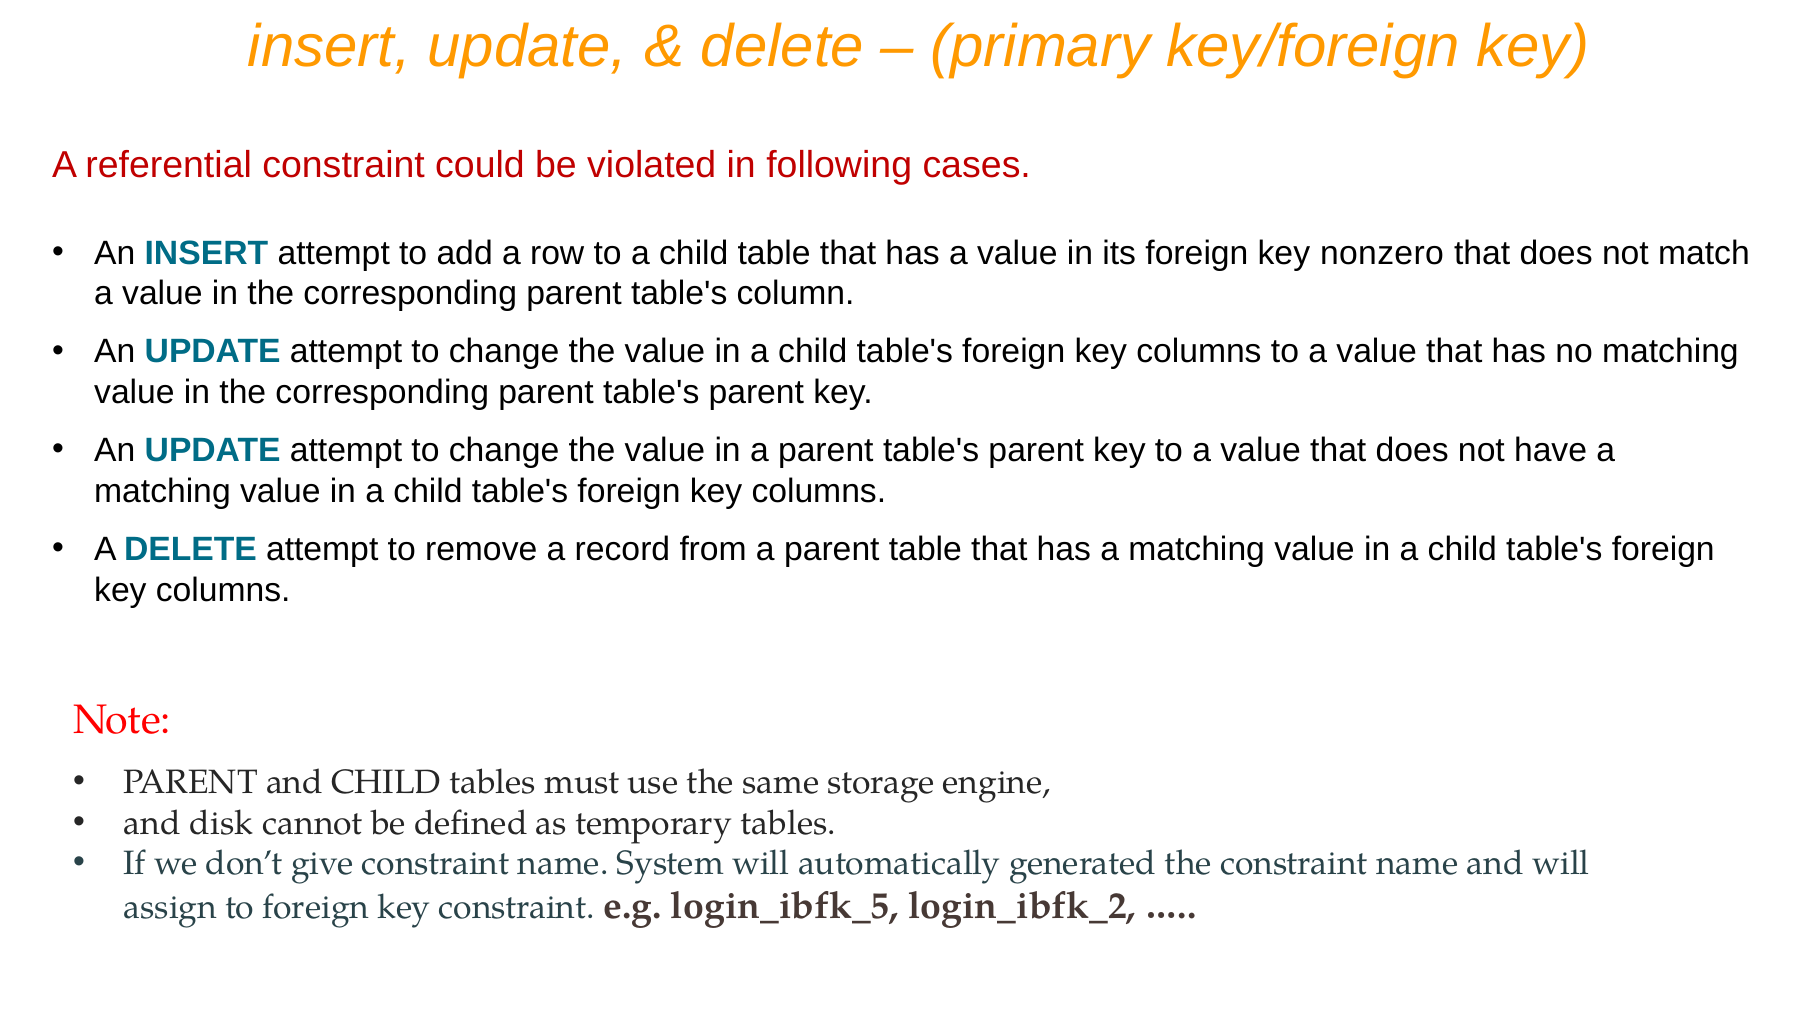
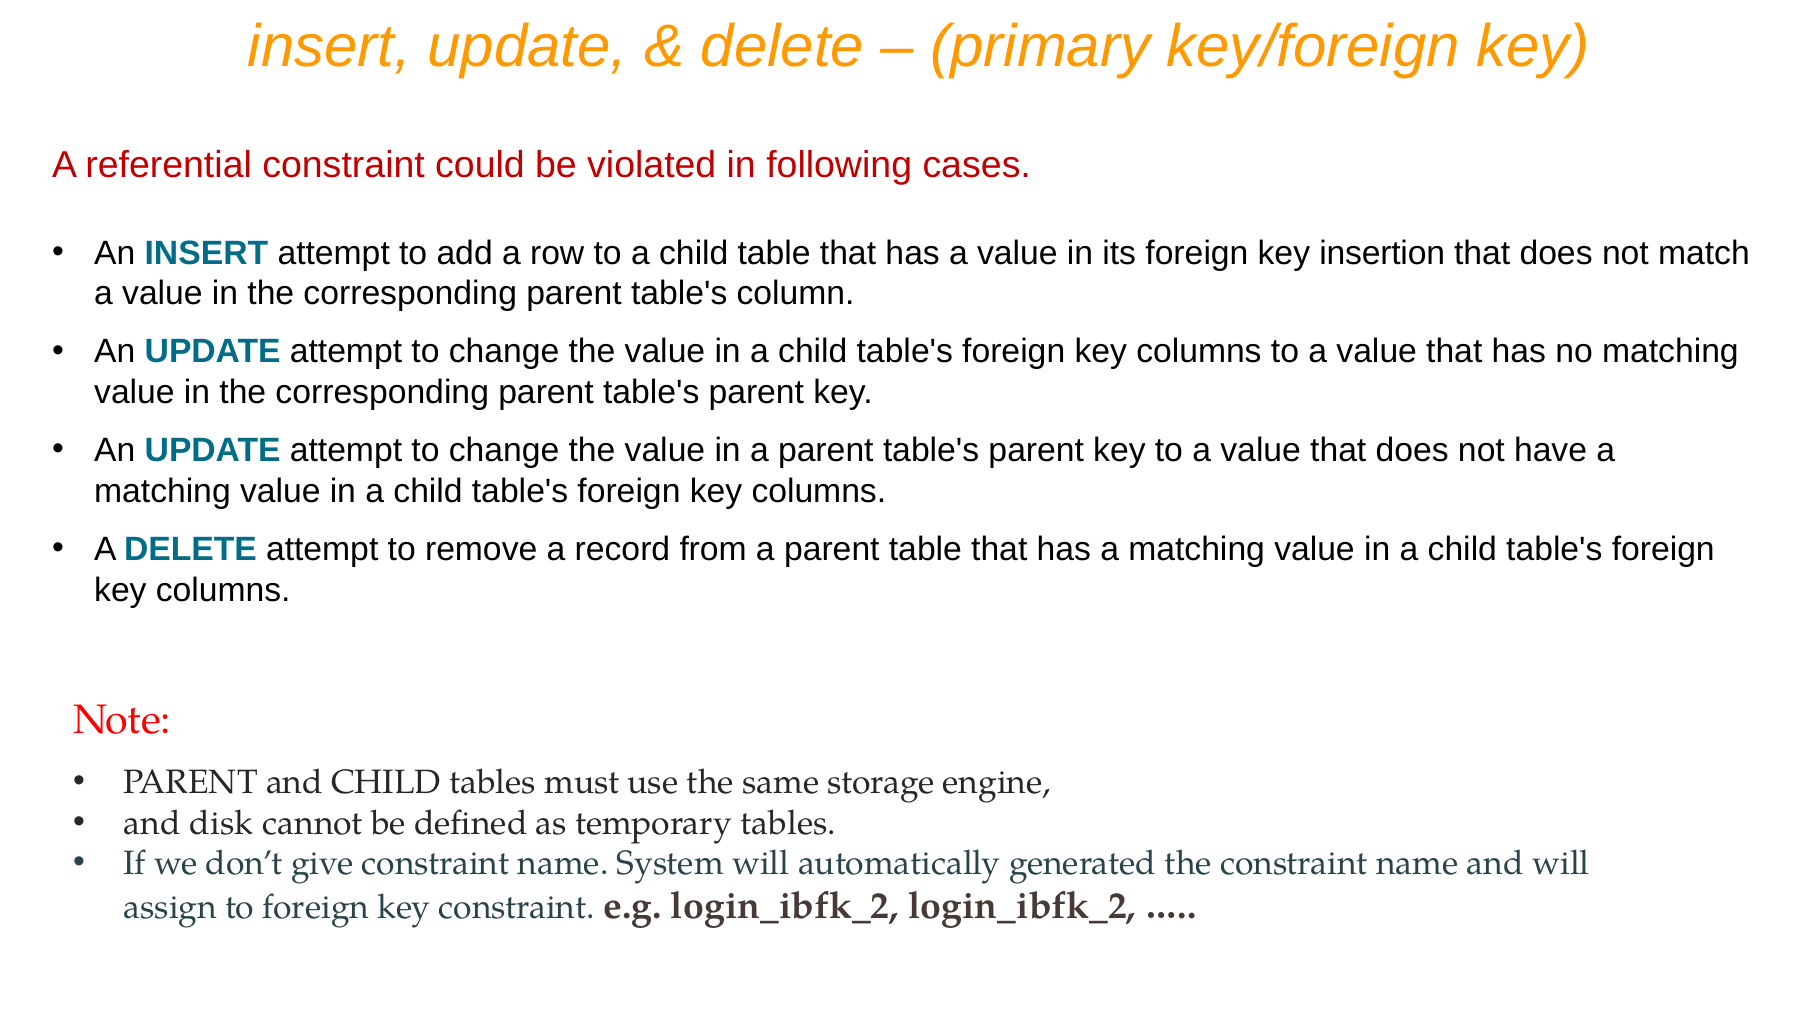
nonzero: nonzero -> insertion
e.g login_ibfk_5: login_ibfk_5 -> login_ibfk_2
